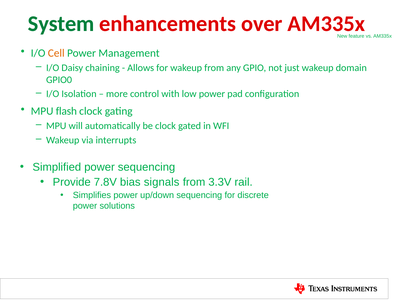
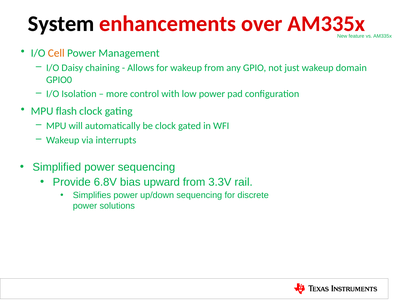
System colour: green -> black
7.8V: 7.8V -> 6.8V
signals: signals -> upward
